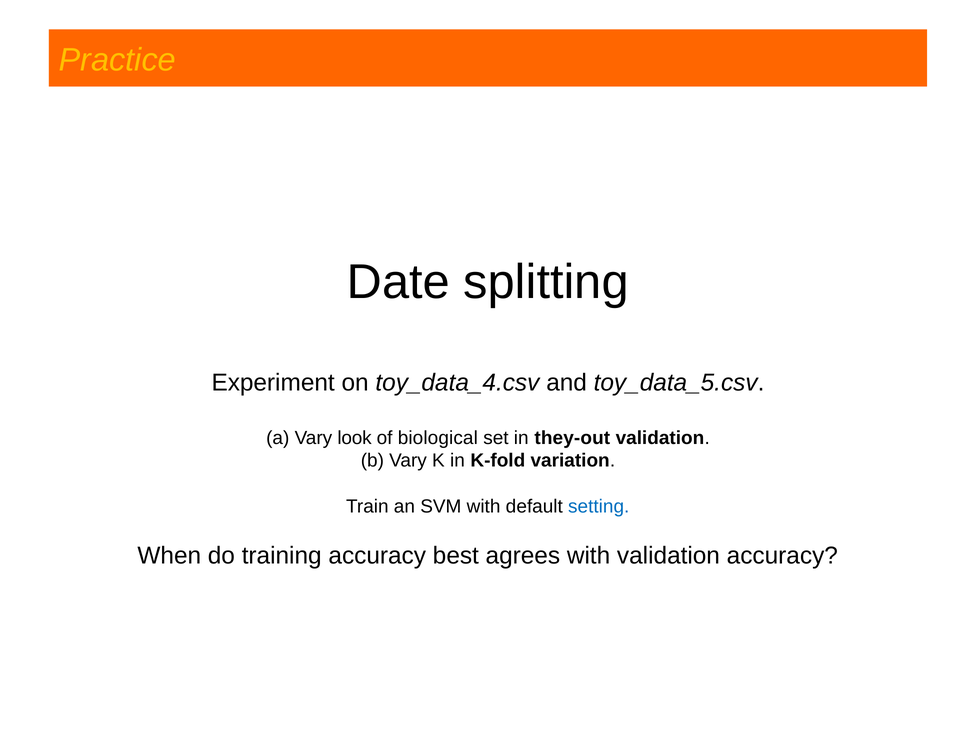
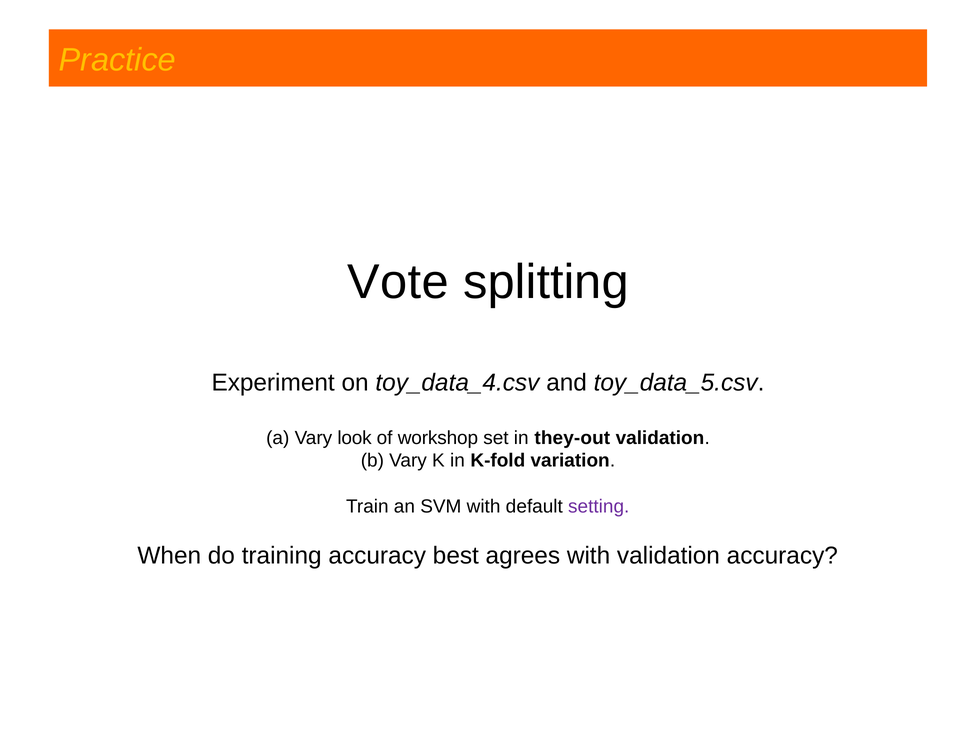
Date: Date -> Vote
biological: biological -> workshop
setting colour: blue -> purple
